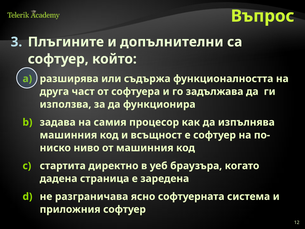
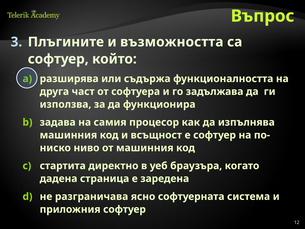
допълнителни: допълнителни -> възможността
